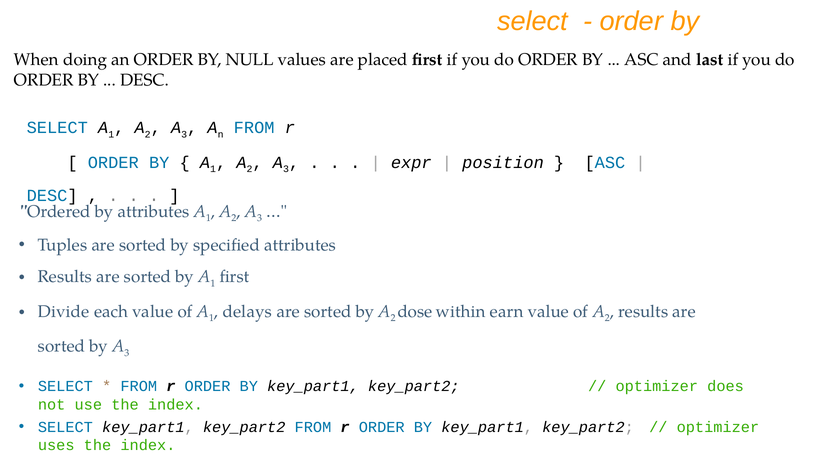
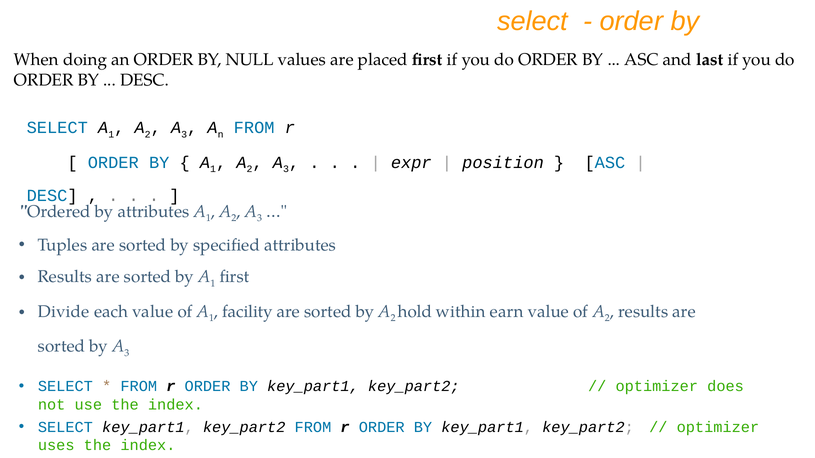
delays: delays -> facility
dose: dose -> hold
